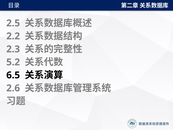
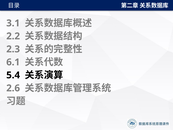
2.5: 2.5 -> 3.1
5.2: 5.2 -> 6.1
6.5: 6.5 -> 5.4
